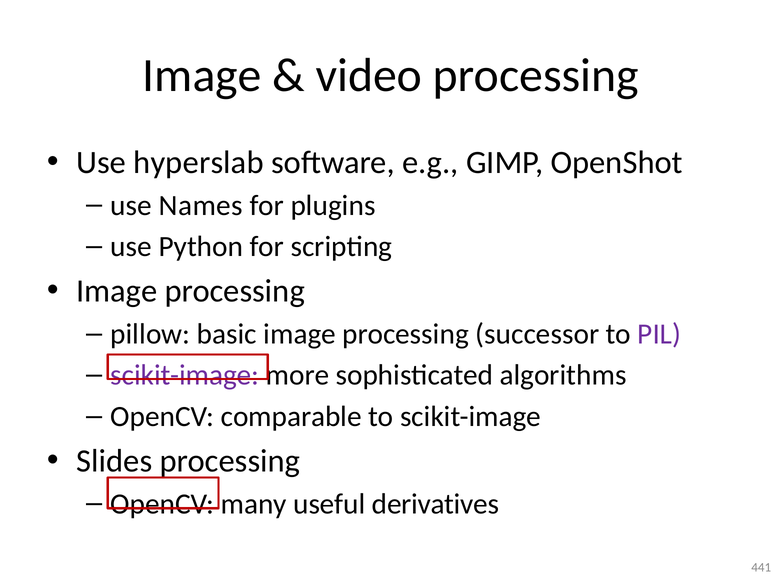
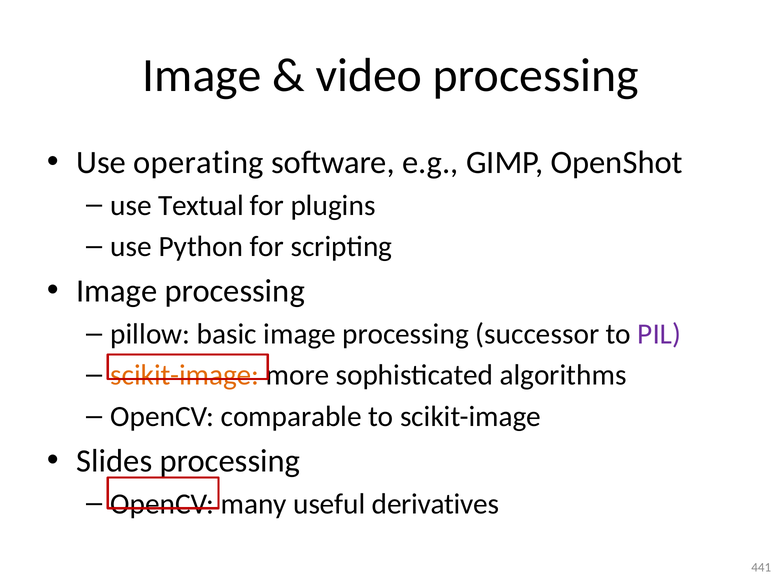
hyperslab: hyperslab -> operating
Names: Names -> Textual
scikit-image at (185, 376) colour: purple -> orange
